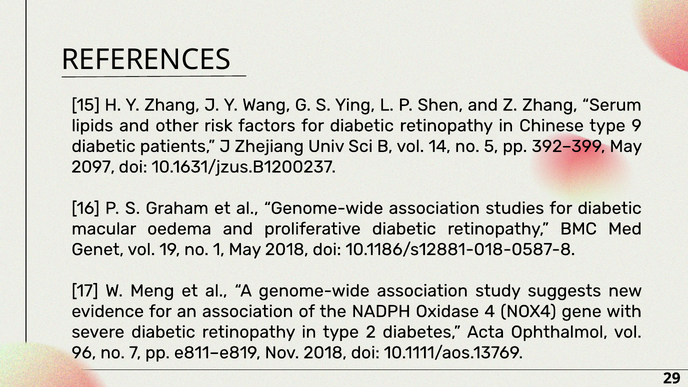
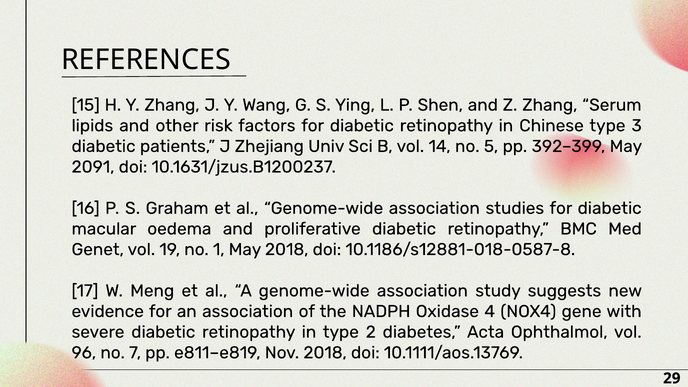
9: 9 -> 3
2097: 2097 -> 2091
